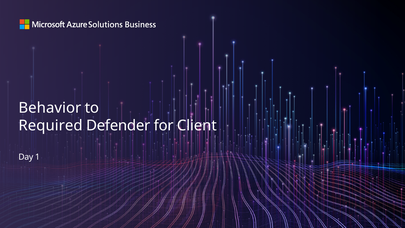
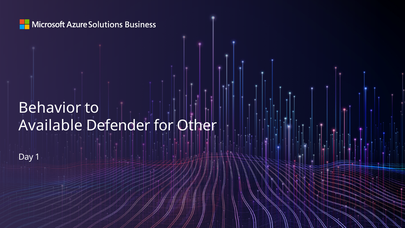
Required: Required -> Available
Client: Client -> Other
